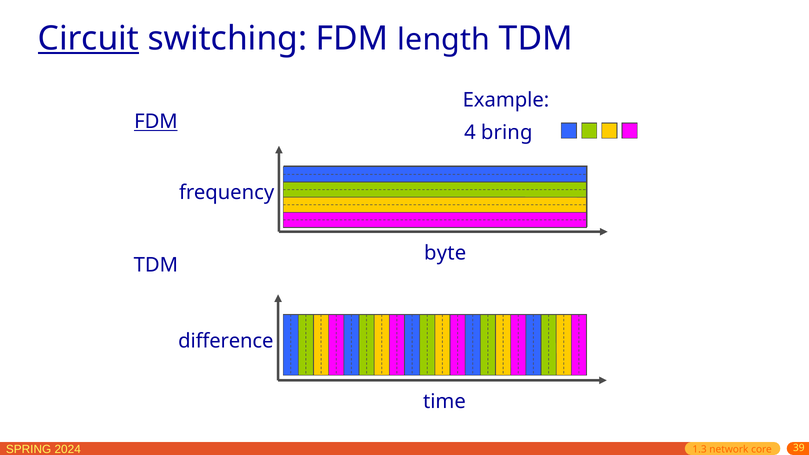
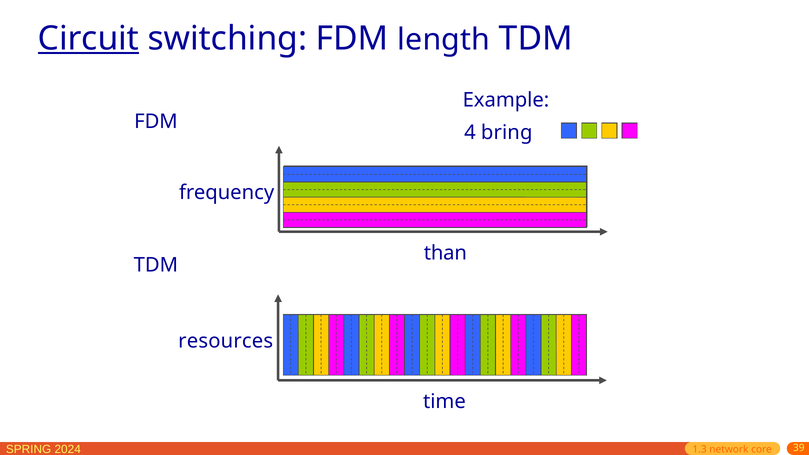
FDM at (156, 122) underline: present -> none
byte: byte -> than
difference: difference -> resources
